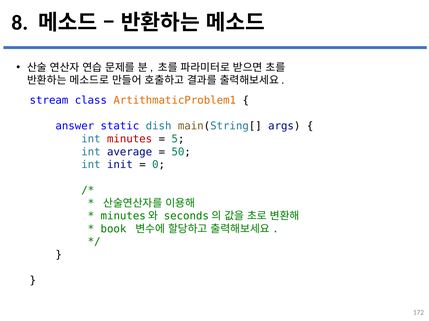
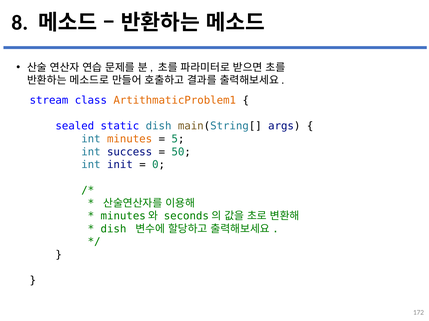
answer: answer -> sealed
minutes colour: red -> orange
average: average -> success
book at (113, 229): book -> dish
